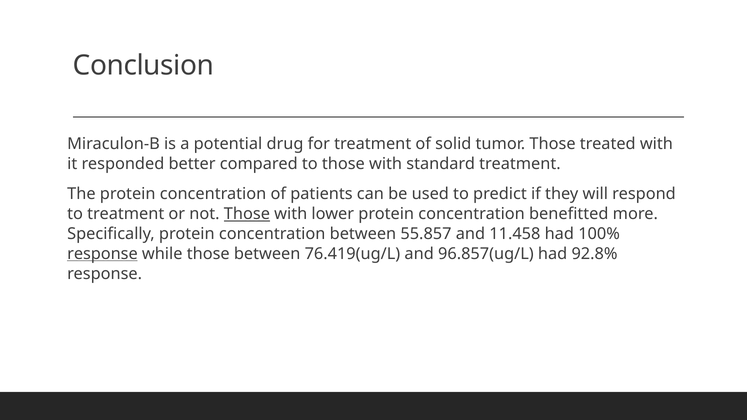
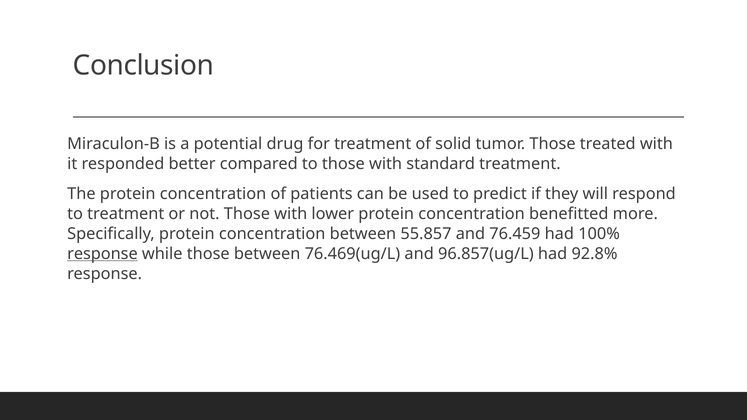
Those at (247, 214) underline: present -> none
11.458: 11.458 -> 76.459
76.419(ug/L: 76.419(ug/L -> 76.469(ug/L
